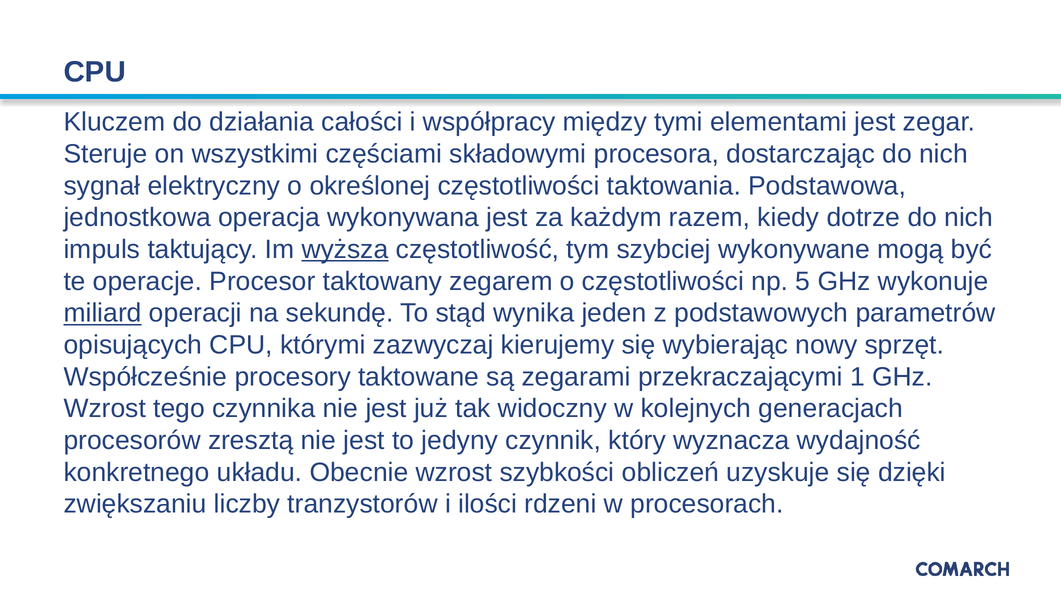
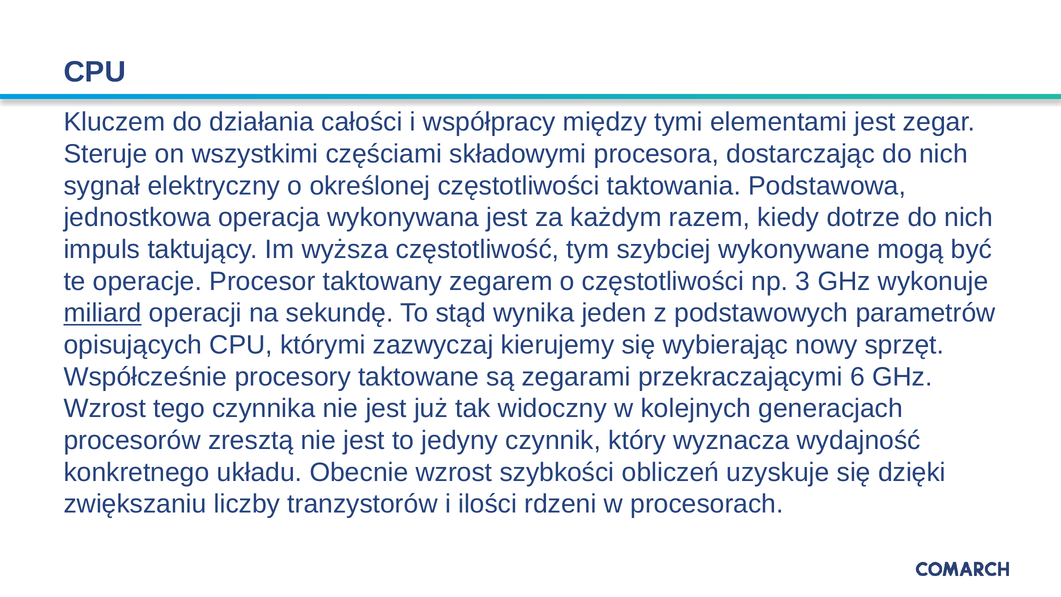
wyższa underline: present -> none
5: 5 -> 3
1: 1 -> 6
